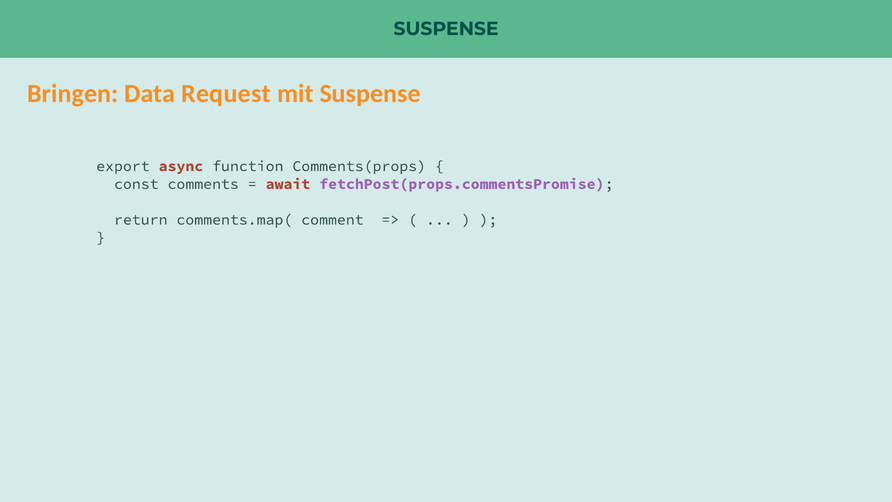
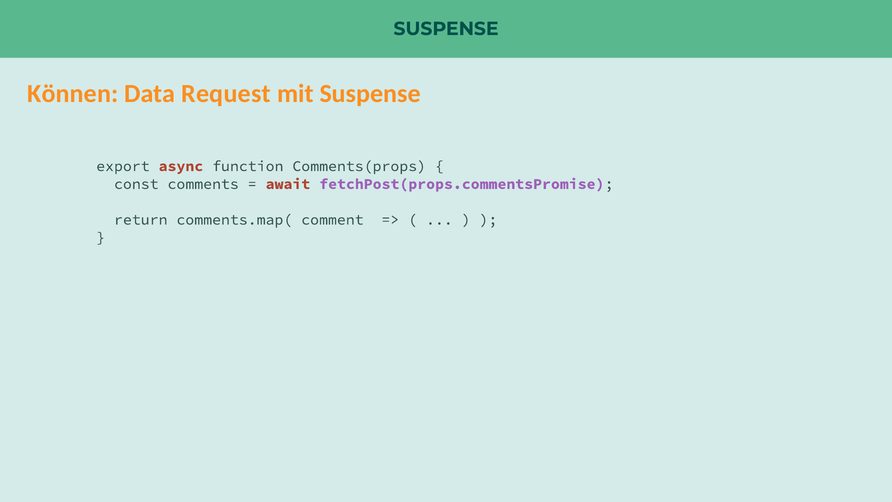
Bringen: Bringen -> Können
